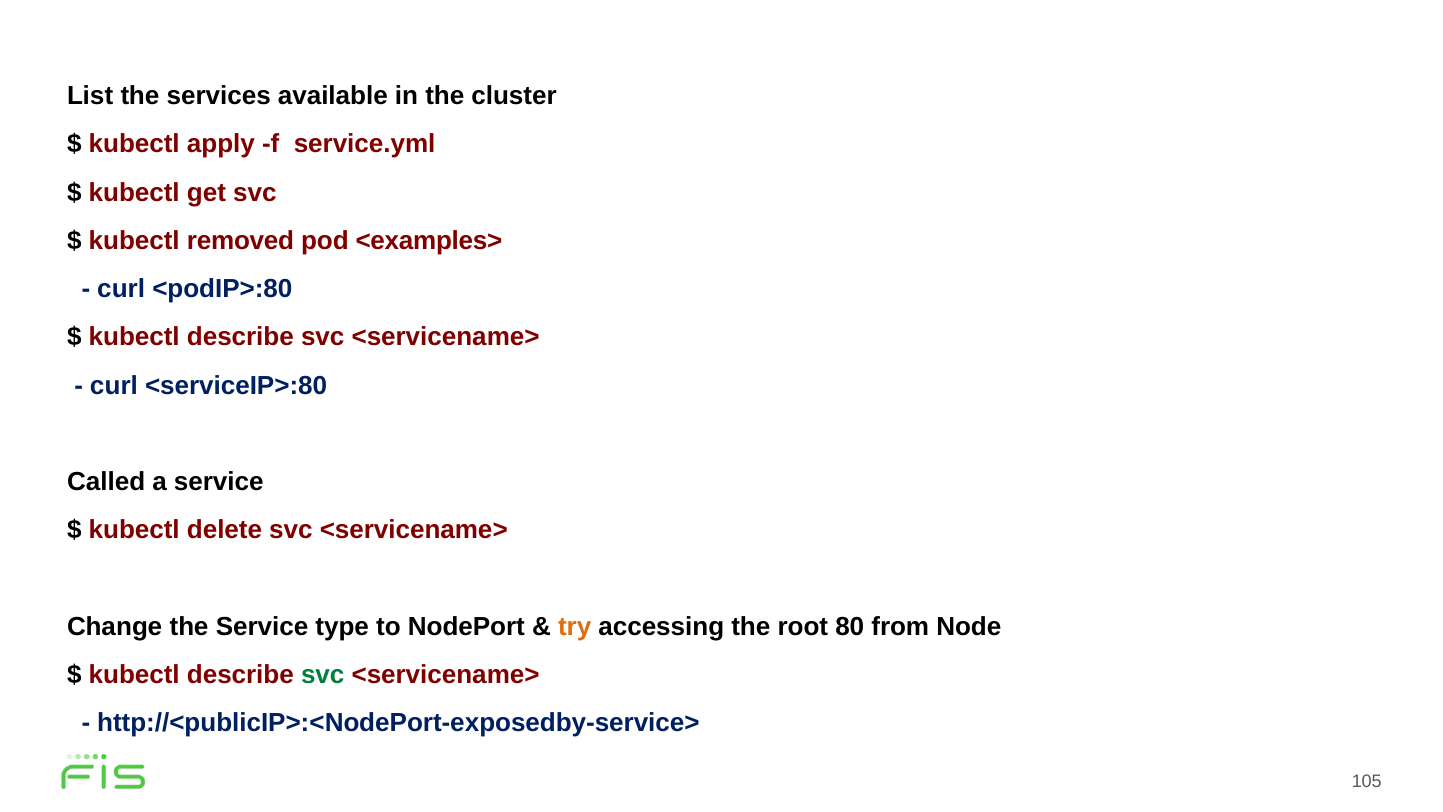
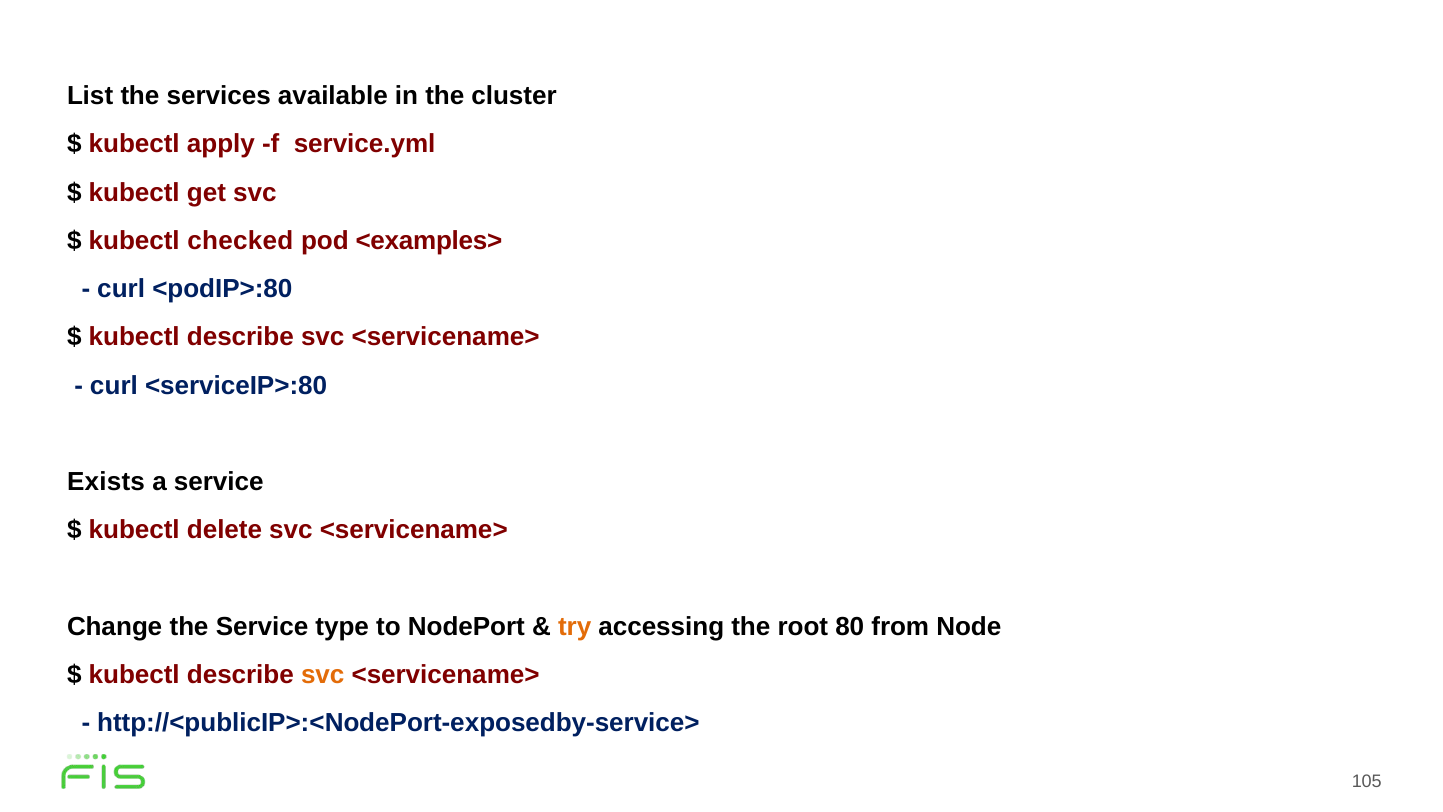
removed: removed -> checked
Called: Called -> Exists
svc at (323, 675) colour: green -> orange
